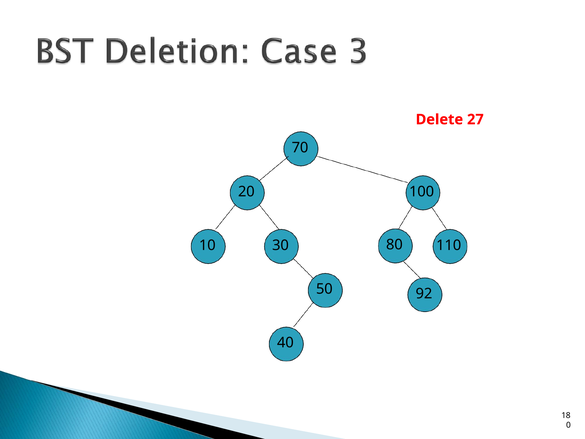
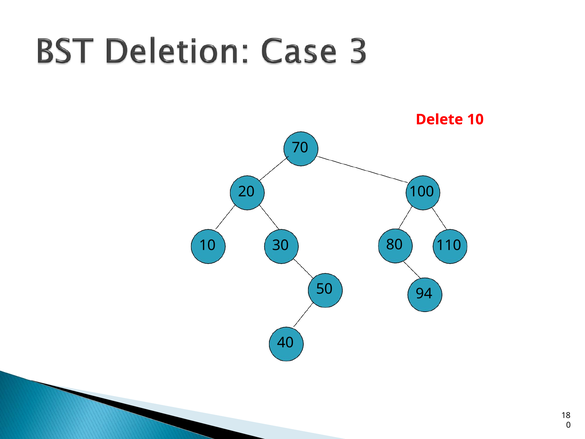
Delete 27: 27 -> 10
92: 92 -> 94
